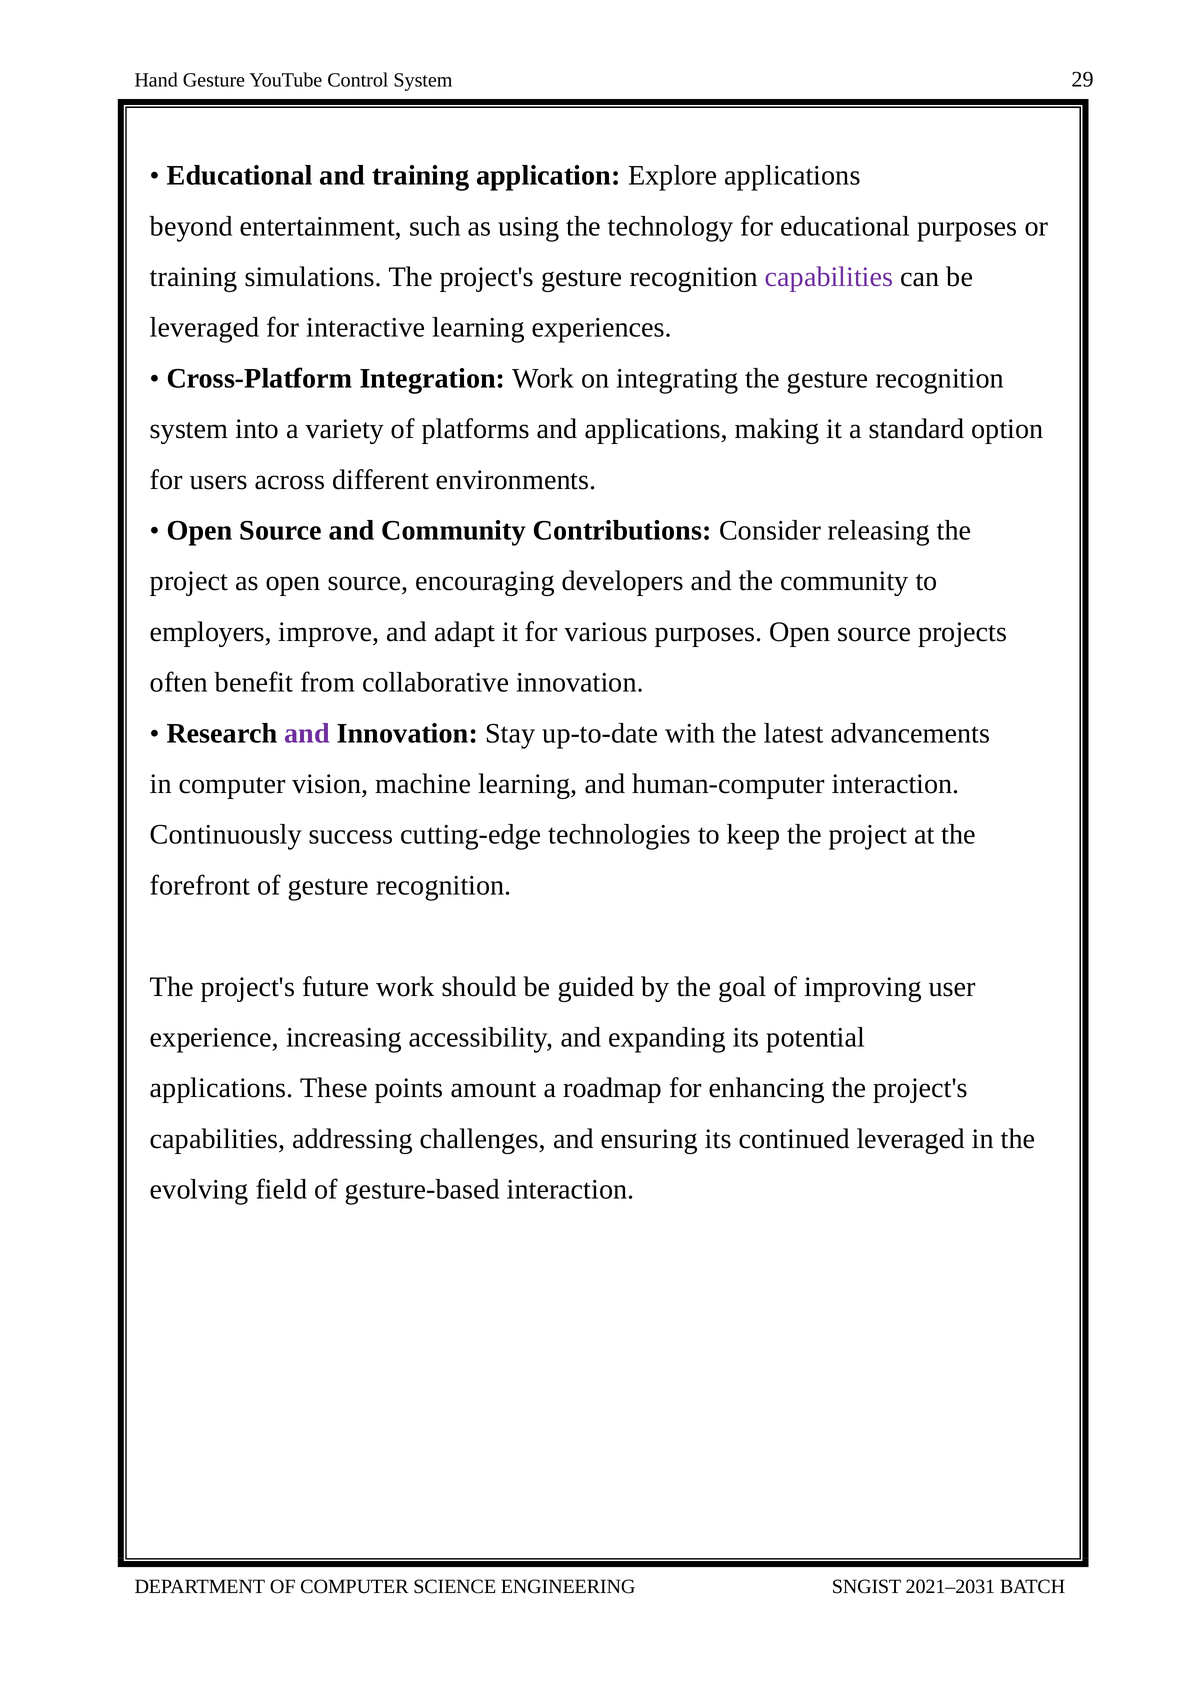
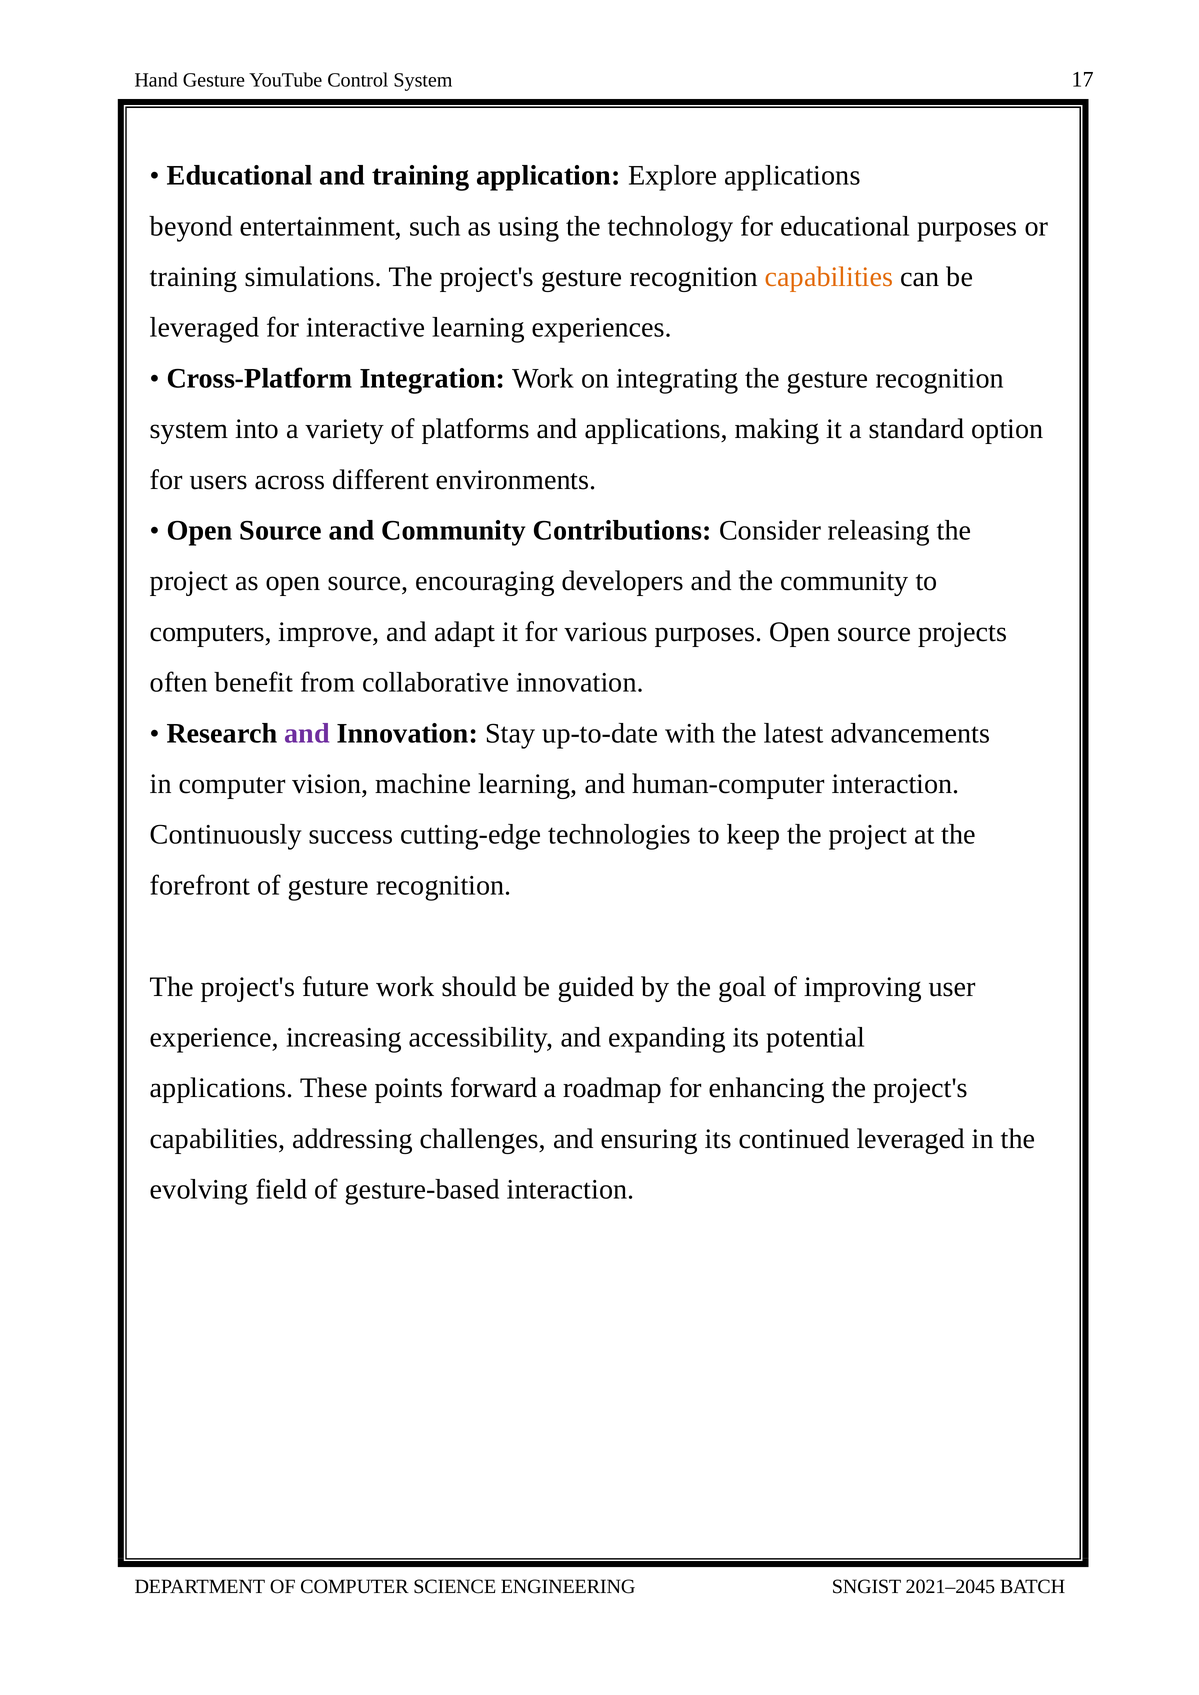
29: 29 -> 17
capabilities at (829, 277) colour: purple -> orange
employers: employers -> computers
amount: amount -> forward
2021–2031: 2021–2031 -> 2021–2045
